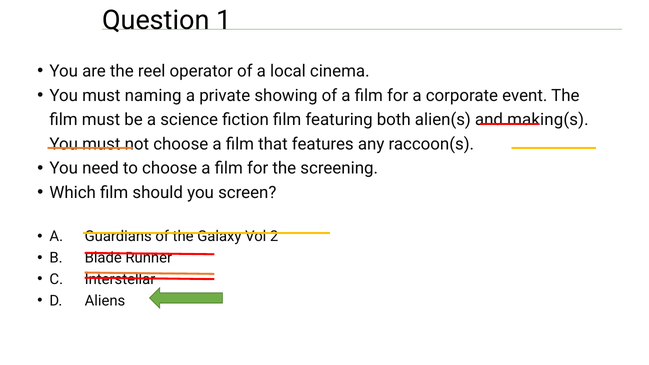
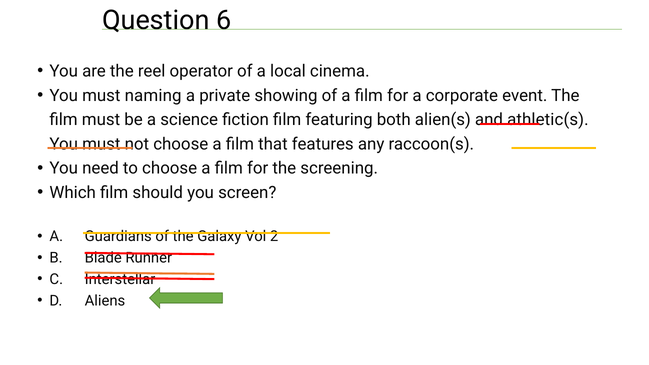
1: 1 -> 6
making(s: making(s -> athletic(s
